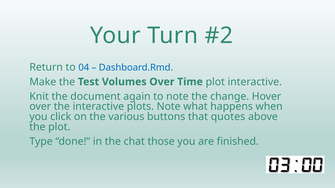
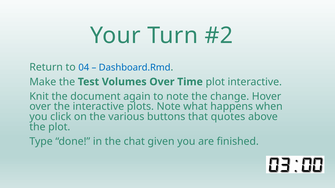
those: those -> given
